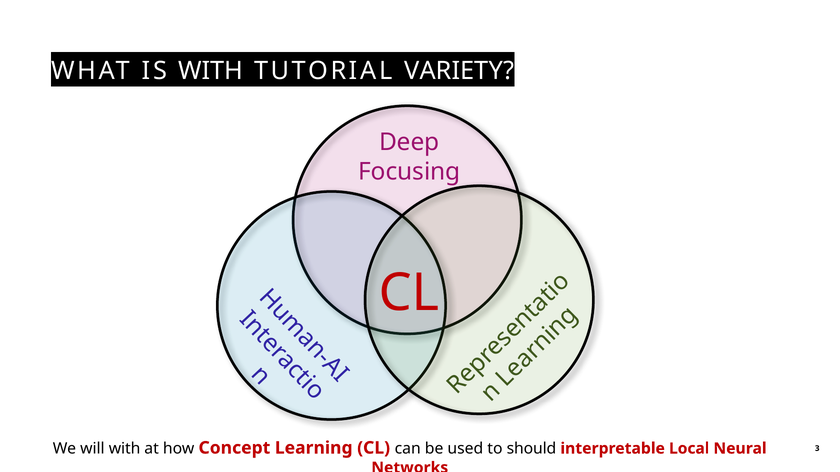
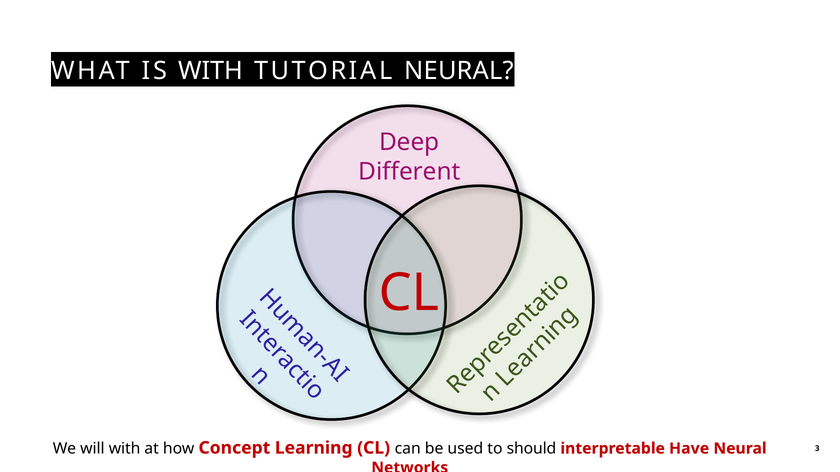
TUTORIAL VARIETY: VARIETY -> NEURAL
Focusing: Focusing -> Different
Local: Local -> Have
